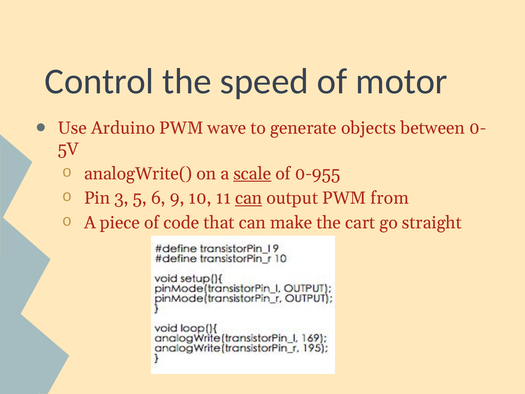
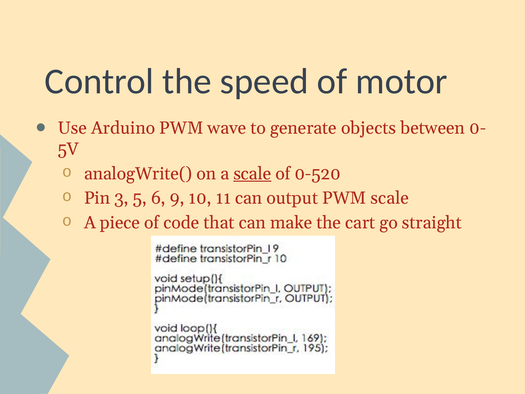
0-955: 0-955 -> 0-520
can at (249, 198) underline: present -> none
PWM from: from -> scale
